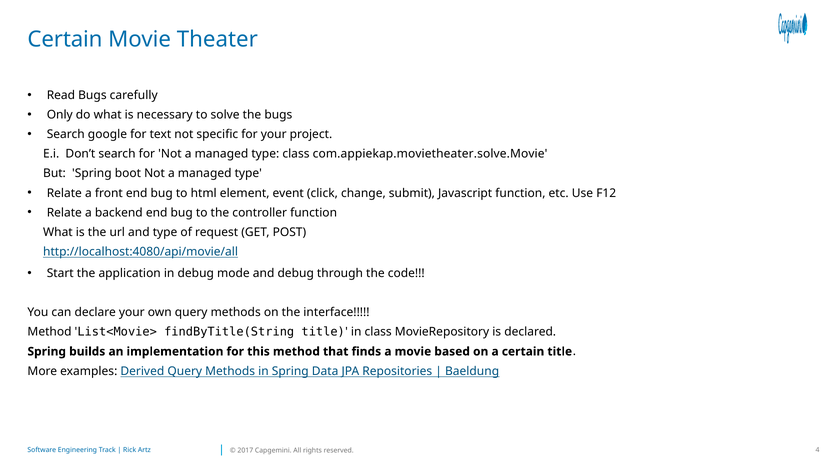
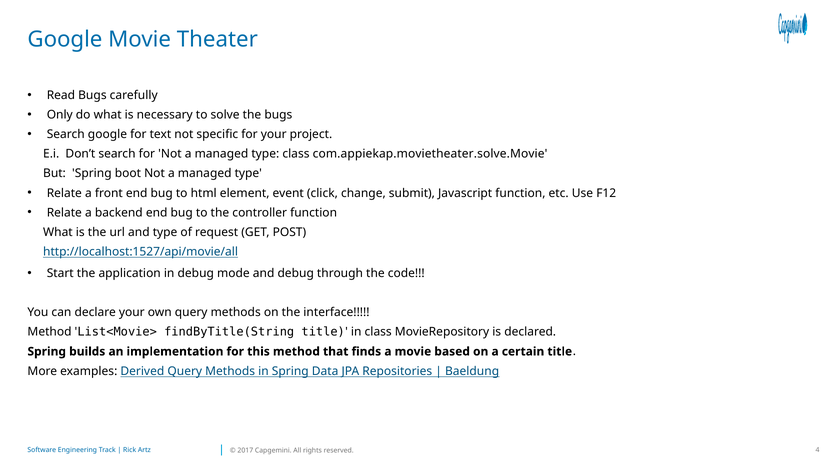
Certain at (65, 39): Certain -> Google
http://localhost:4080/api/movie/all: http://localhost:4080/api/movie/all -> http://localhost:1527/api/movie/all
